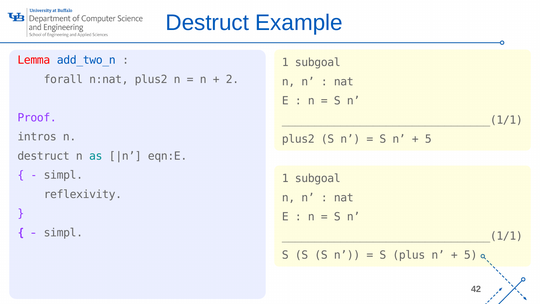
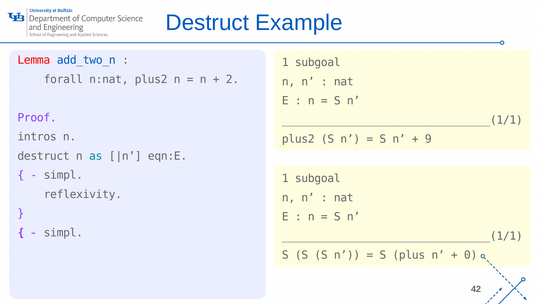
5 at (428, 139): 5 -> 9
5 at (471, 255): 5 -> 0
